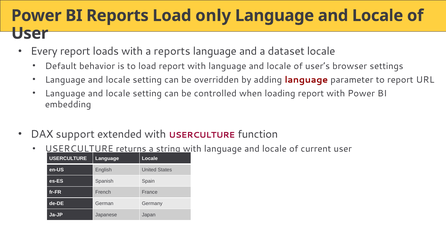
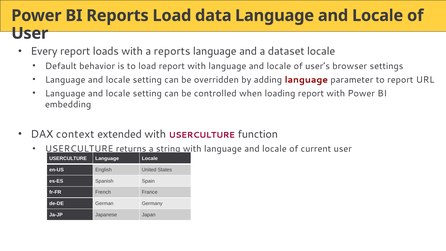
only: only -> data
support: support -> context
